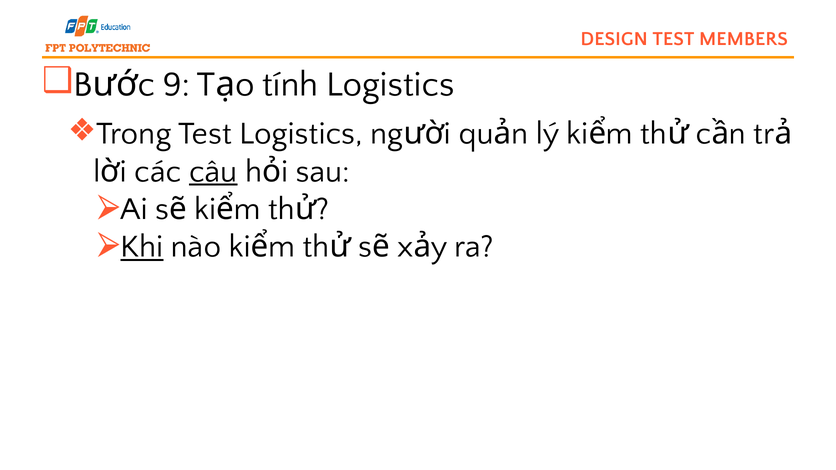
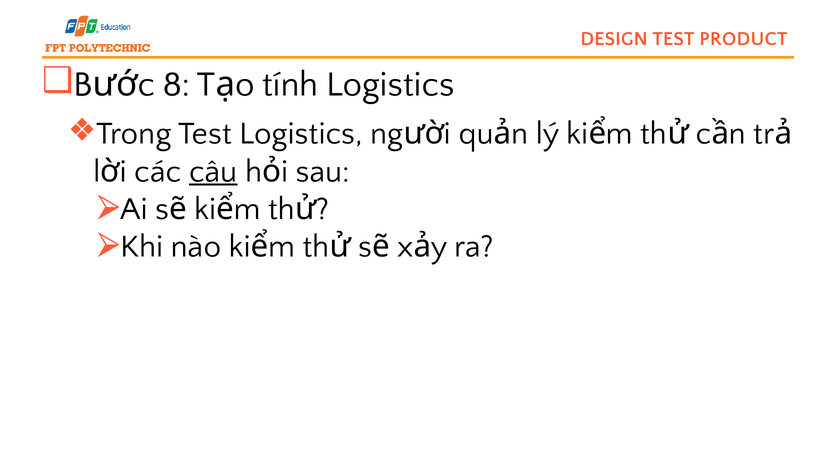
MEMBERS: MEMBERS -> PRODUCT
9: 9 -> 8
Khi underline: present -> none
